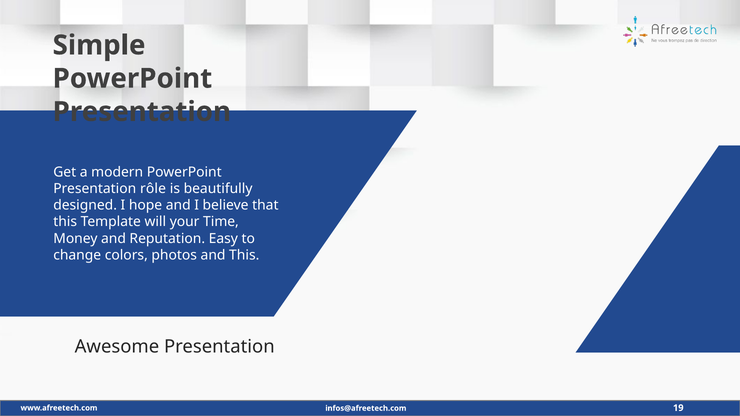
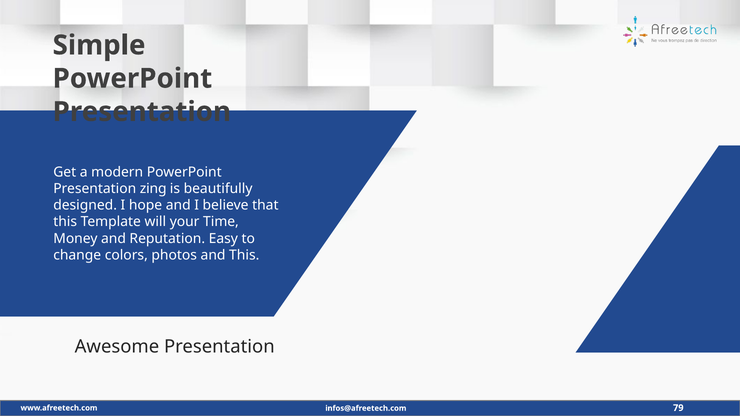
rôle: rôle -> zing
19: 19 -> 79
